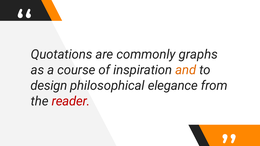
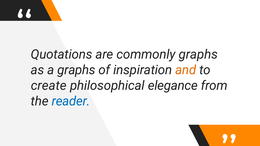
a course: course -> graphs
design: design -> create
reader colour: red -> blue
